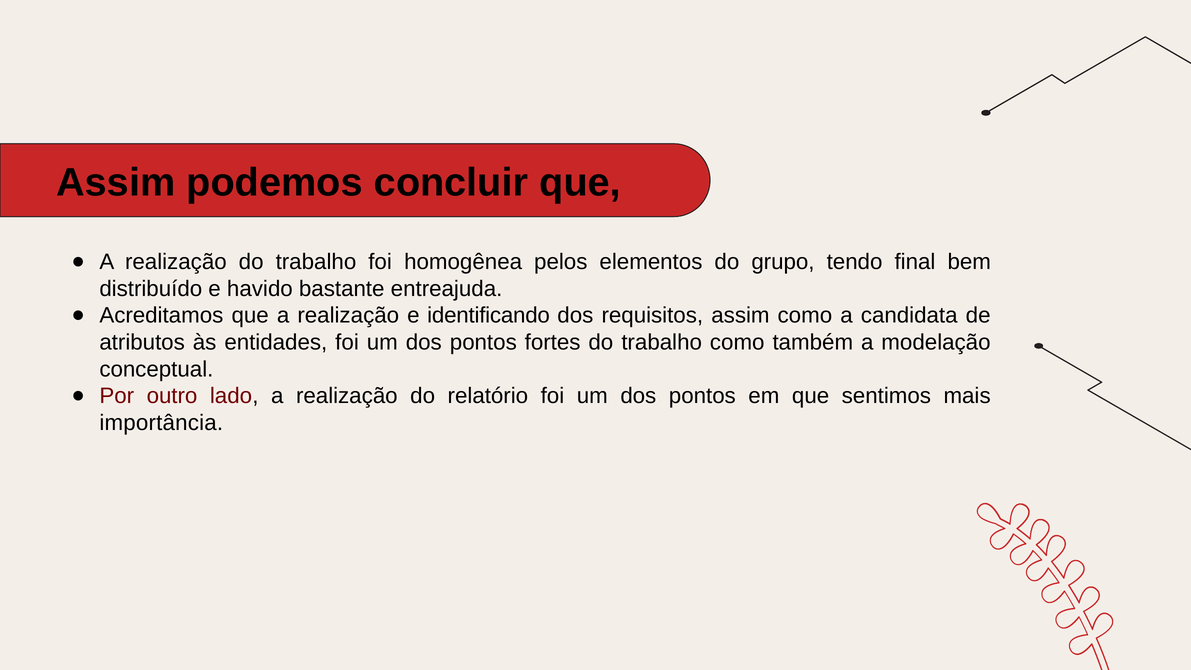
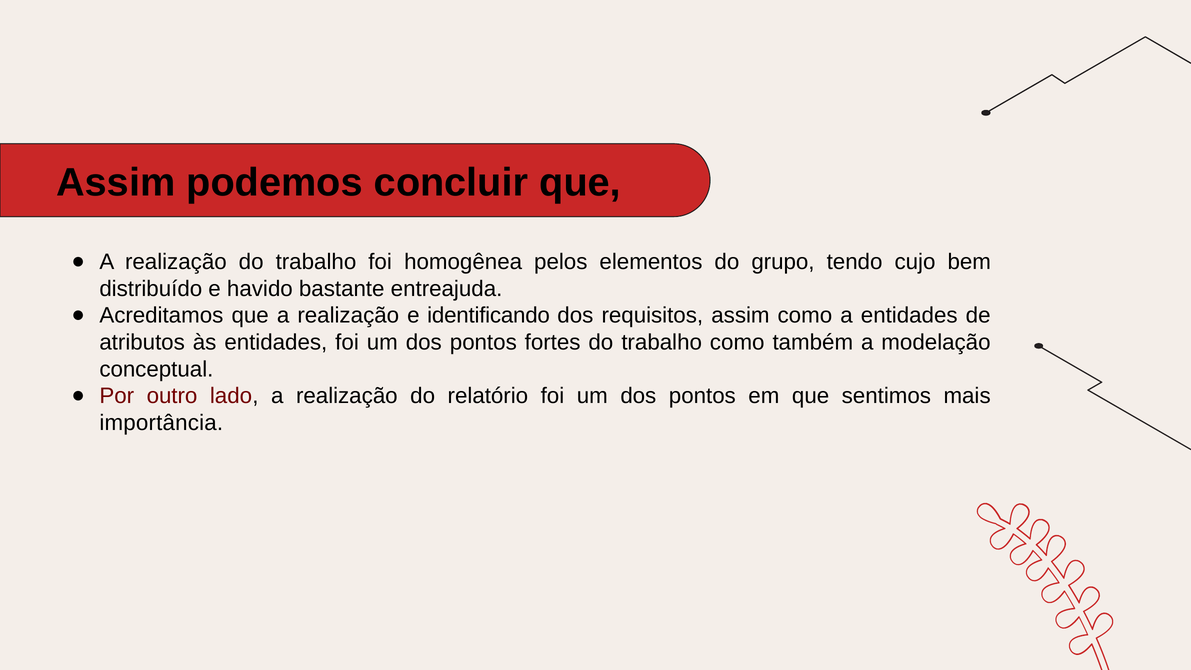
final: final -> cujo
a candidata: candidata -> entidades
